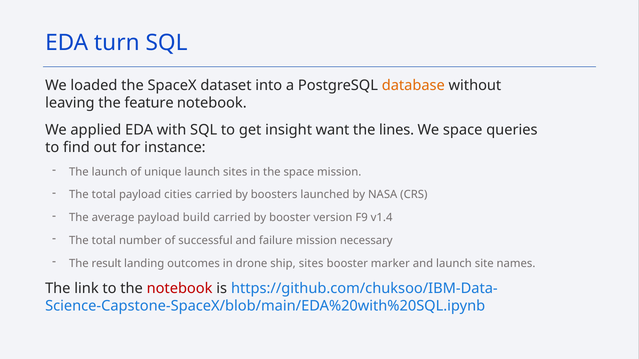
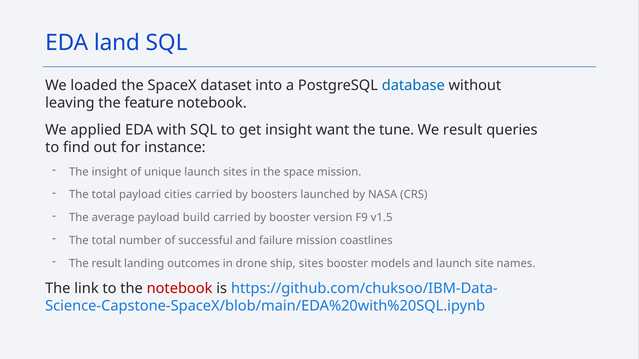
turn: turn -> land
database colour: orange -> blue
lines: lines -> tune
We space: space -> result
The launch: launch -> insight
v1.4: v1.4 -> v1.5
necessary: necessary -> coastlines
marker: marker -> models
